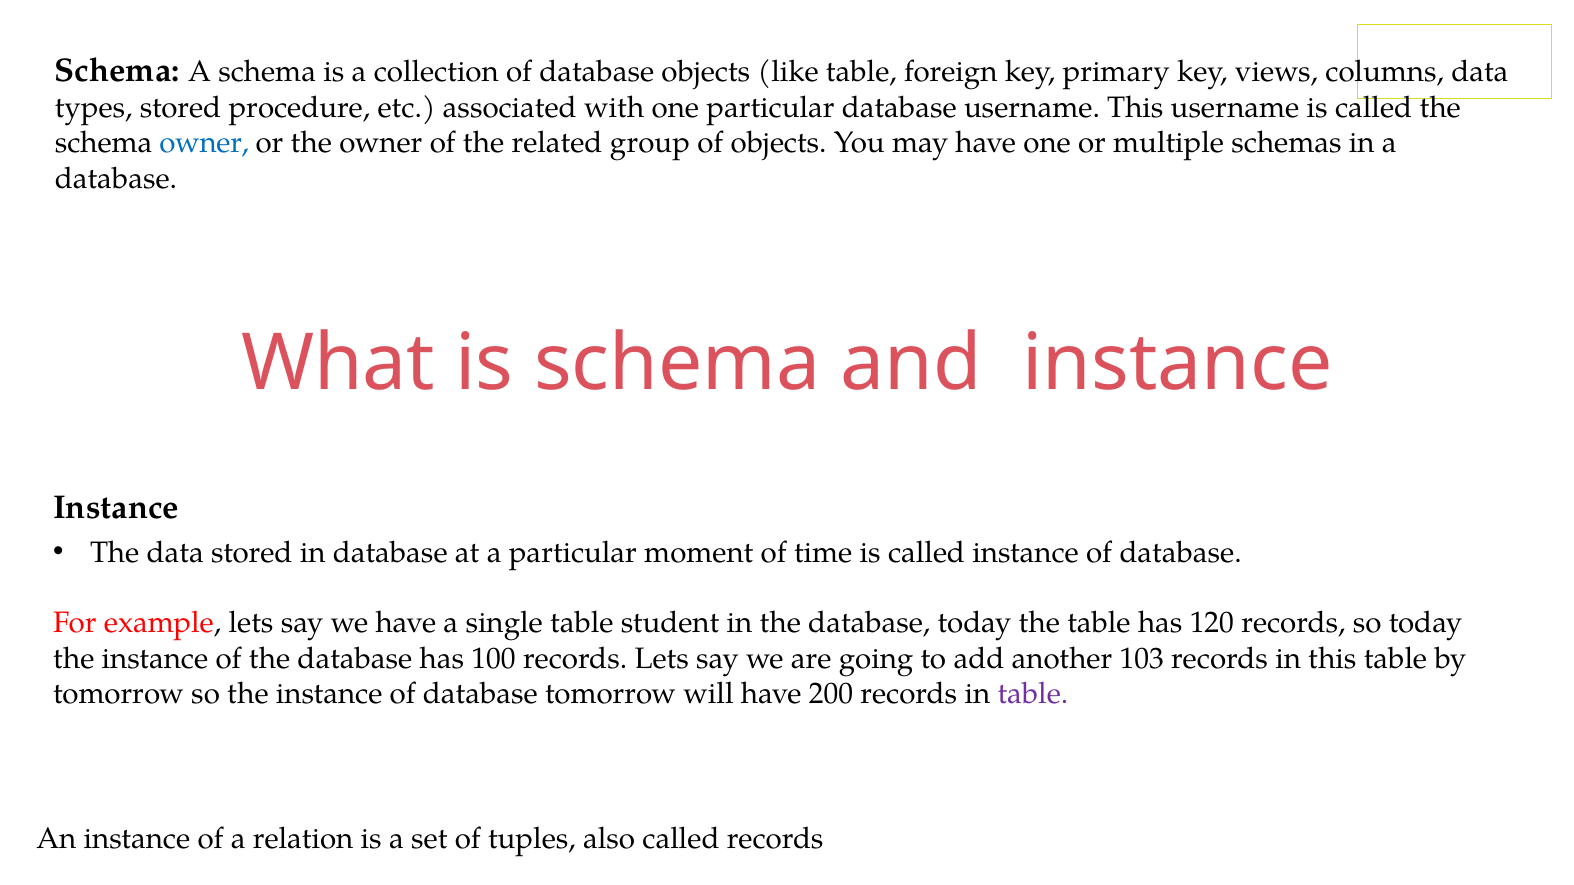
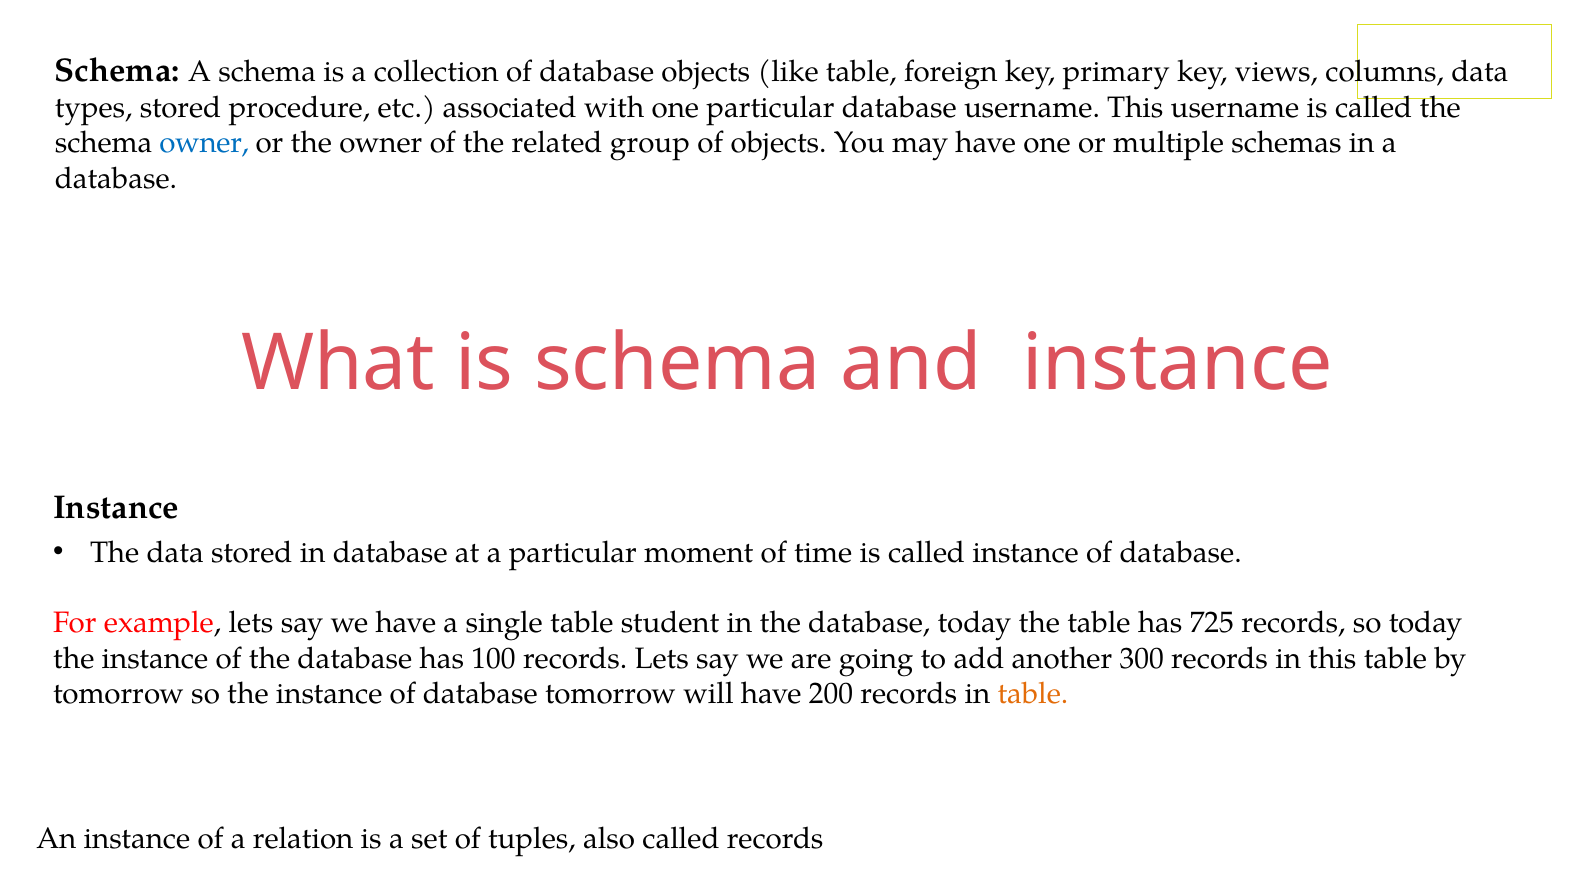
120: 120 -> 725
103: 103 -> 300
table at (1033, 694) colour: purple -> orange
